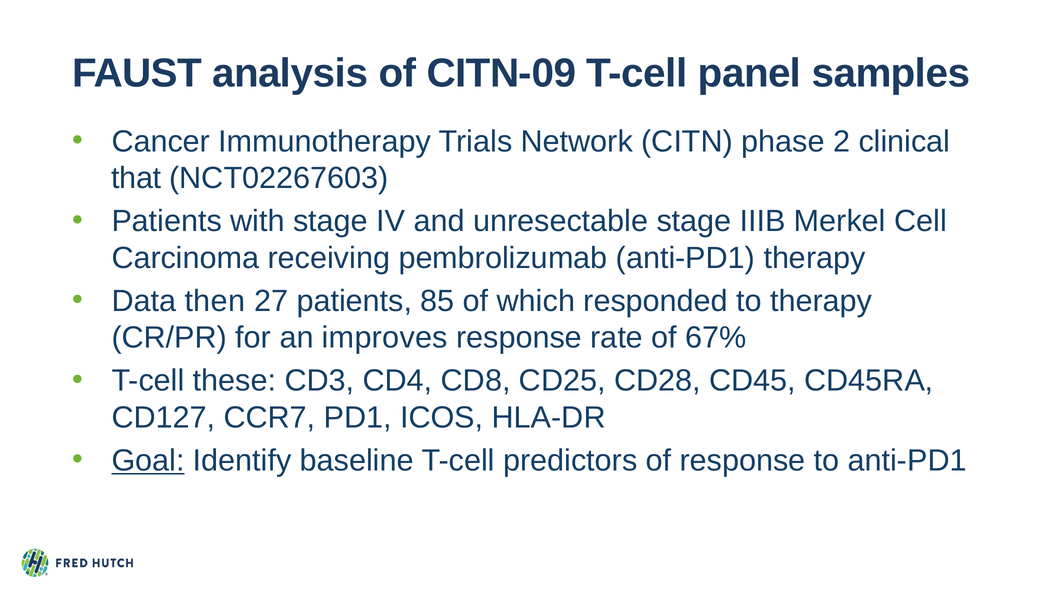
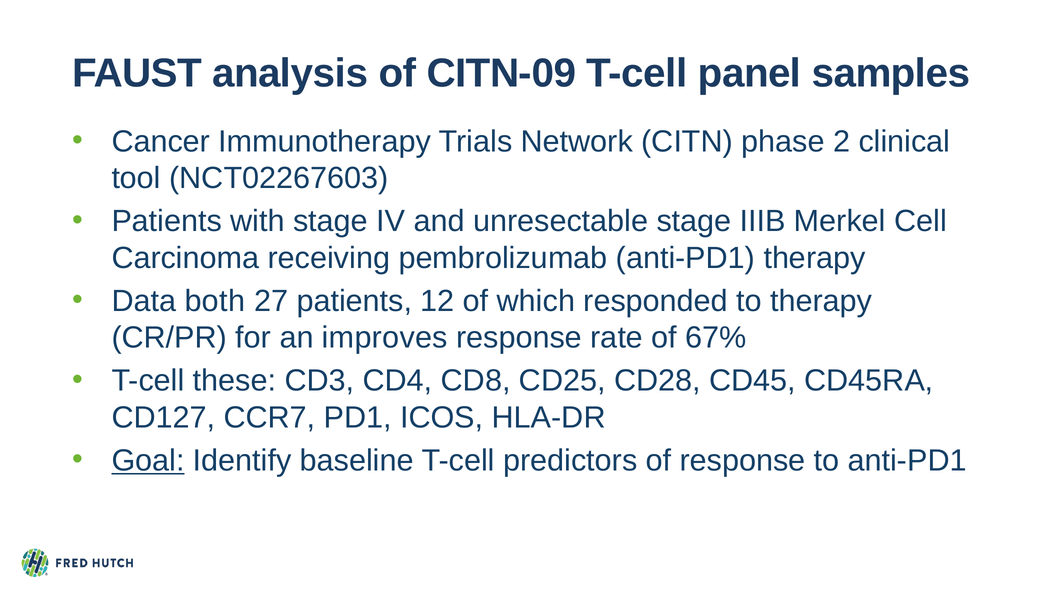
that: that -> tool
then: then -> both
85: 85 -> 12
